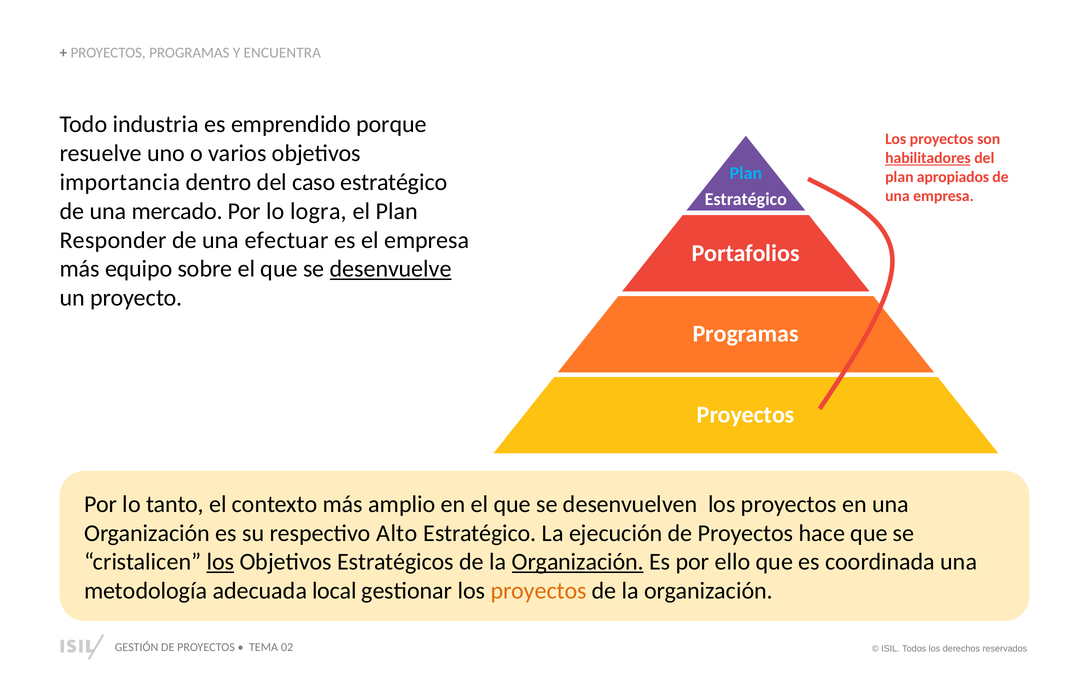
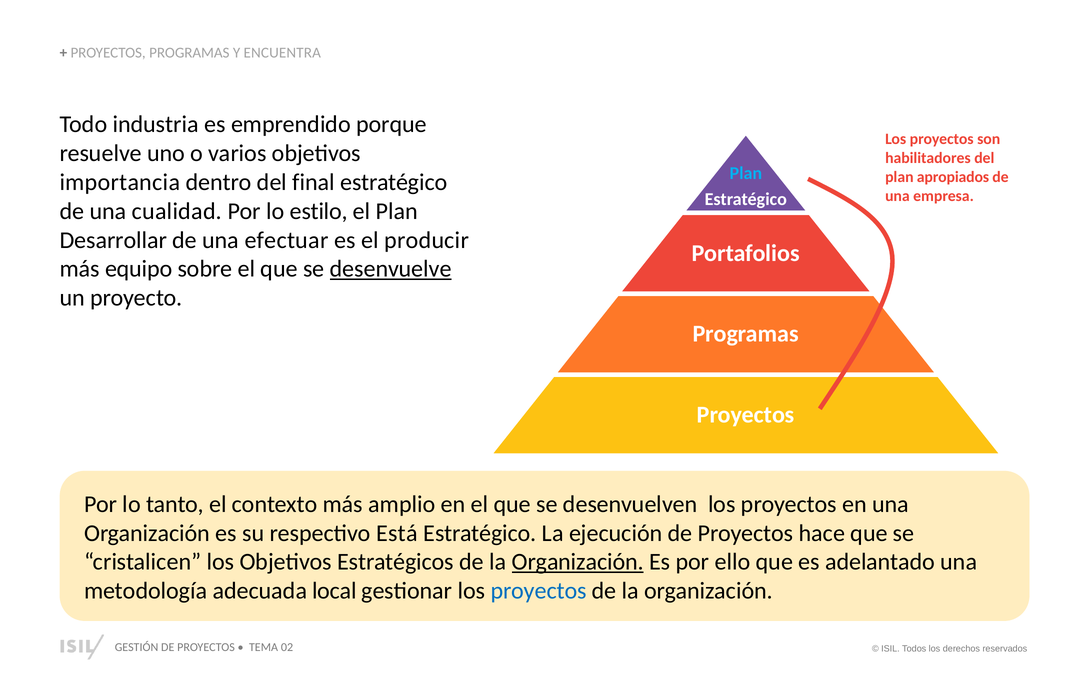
habilitadores underline: present -> none
caso: caso -> final
mercado: mercado -> cualidad
logra: logra -> estilo
Responder: Responder -> Desarrollar
el empresa: empresa -> producir
Alto: Alto -> Está
los at (220, 562) underline: present -> none
coordinada: coordinada -> adelantado
proyectos at (539, 591) colour: orange -> blue
